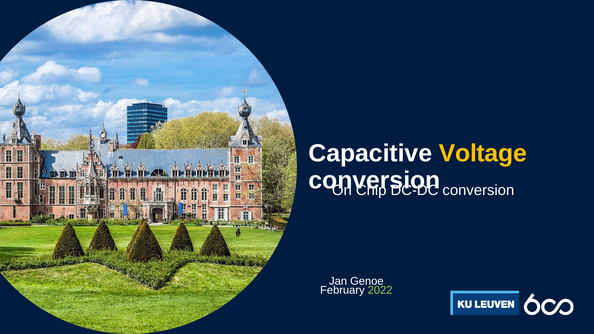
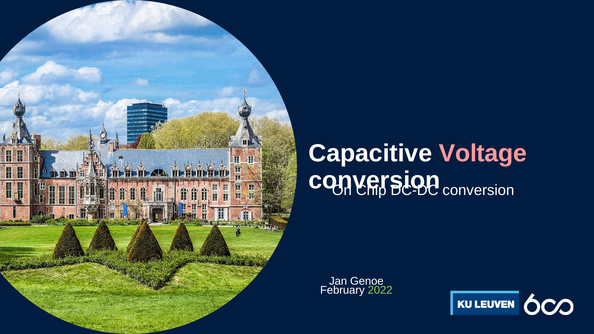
Voltage colour: yellow -> pink
